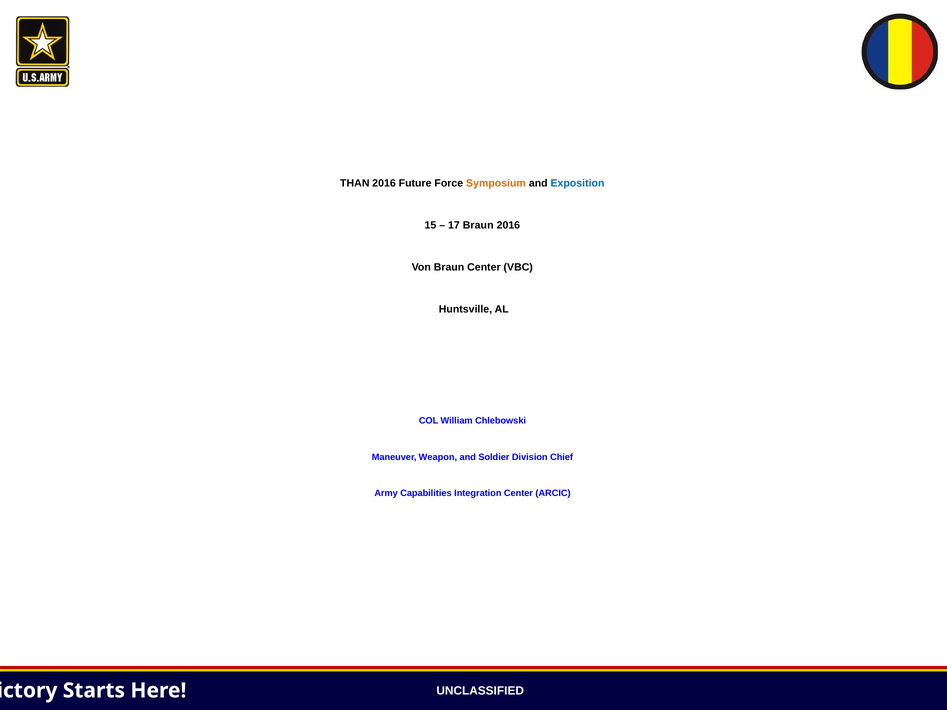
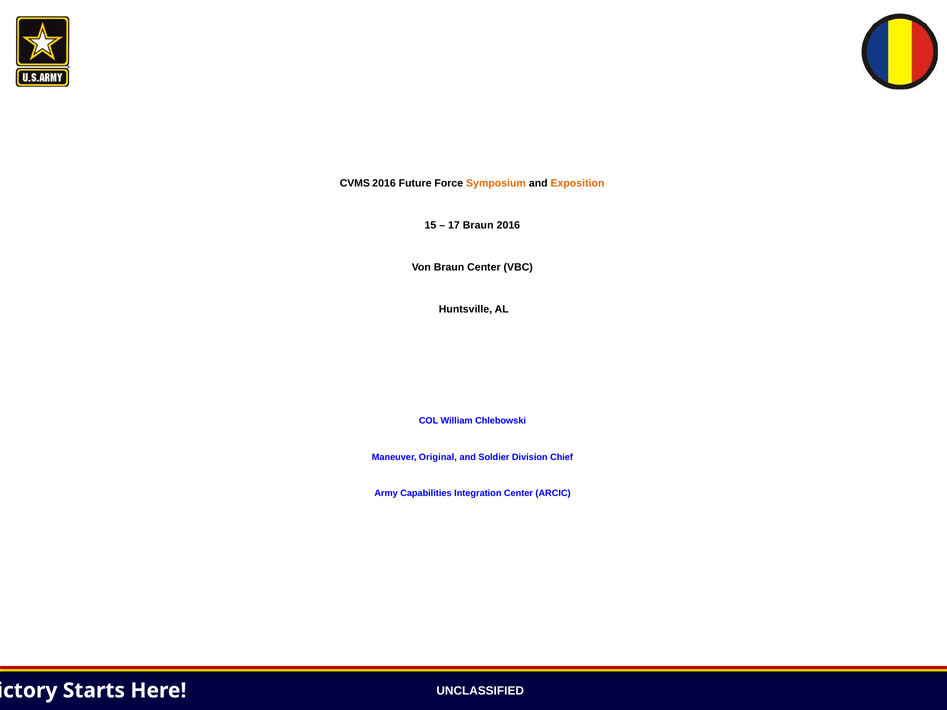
THAN: THAN -> CVMS
Exposition colour: blue -> orange
Weapon: Weapon -> Original
